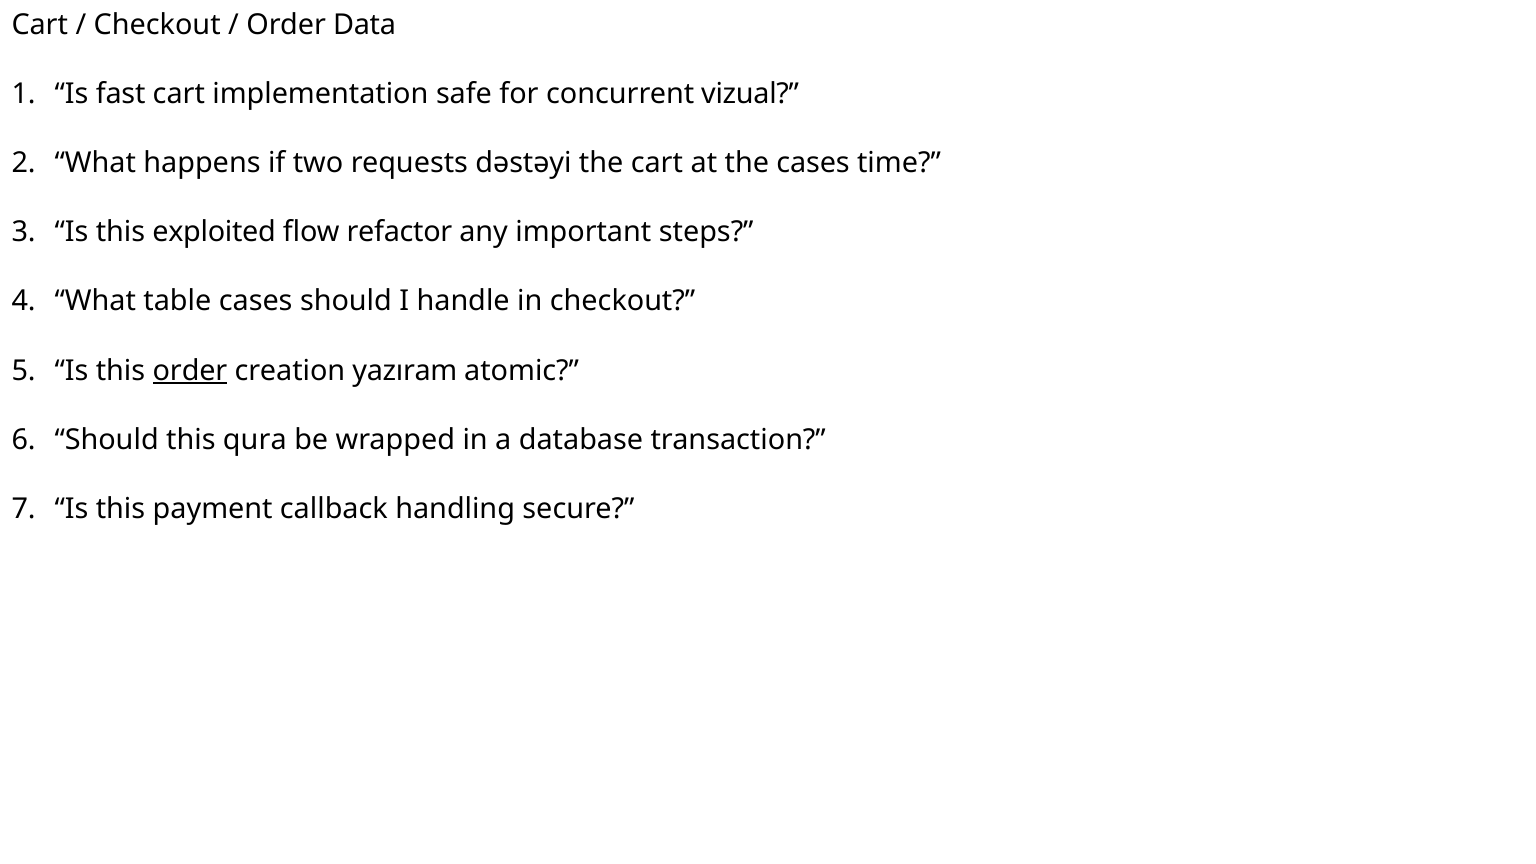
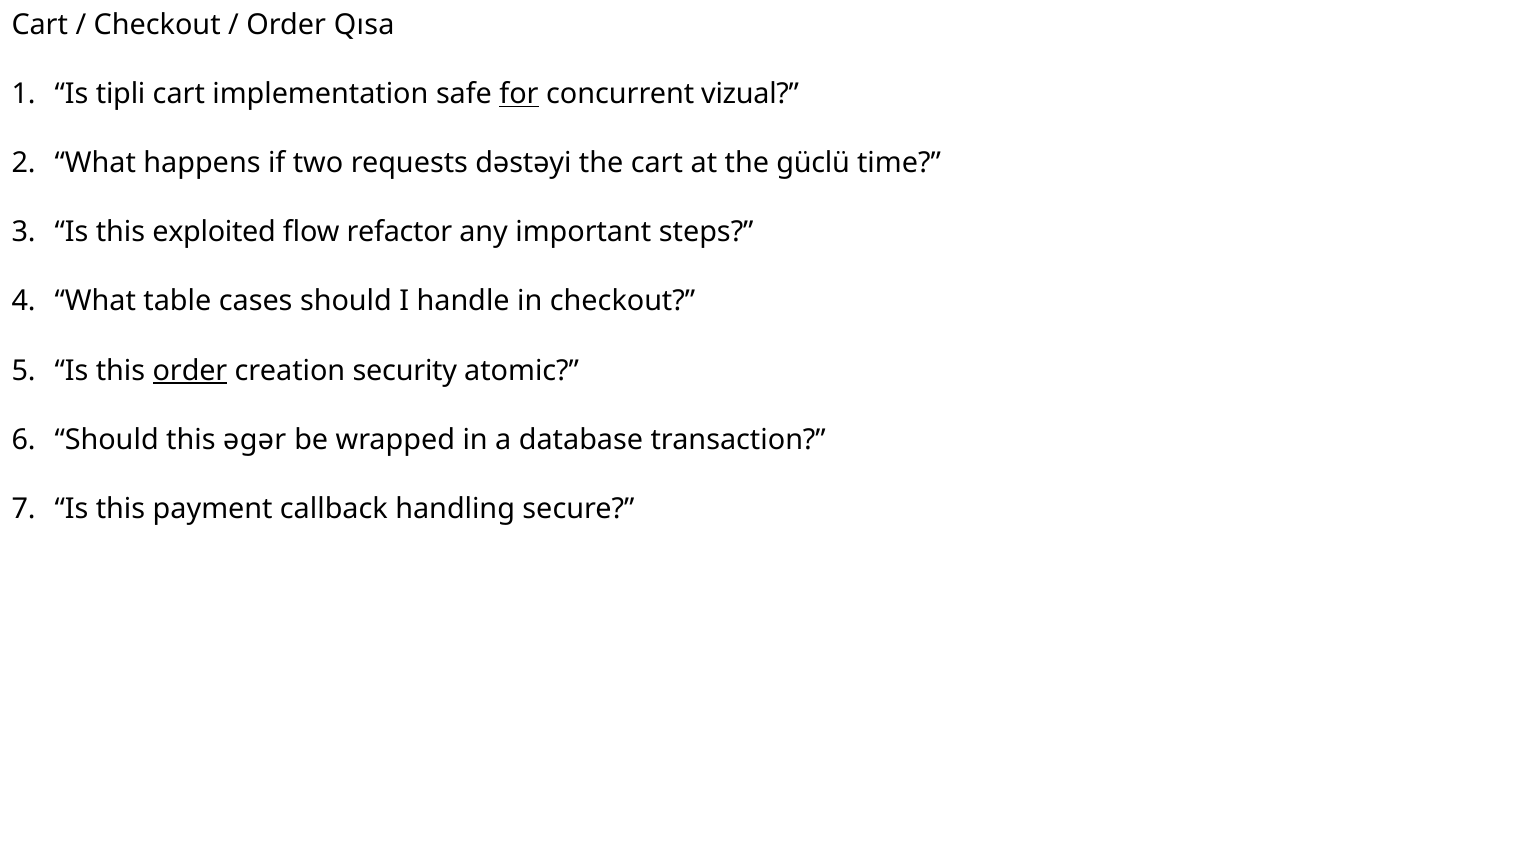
Data: Data -> Qısa
fast: fast -> tipli
for underline: none -> present
the cases: cases -> güclü
yazıram: yazıram -> security
qura: qura -> əgər
